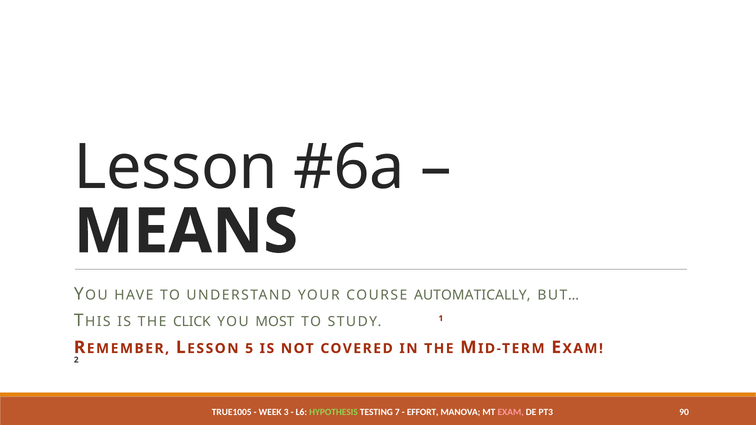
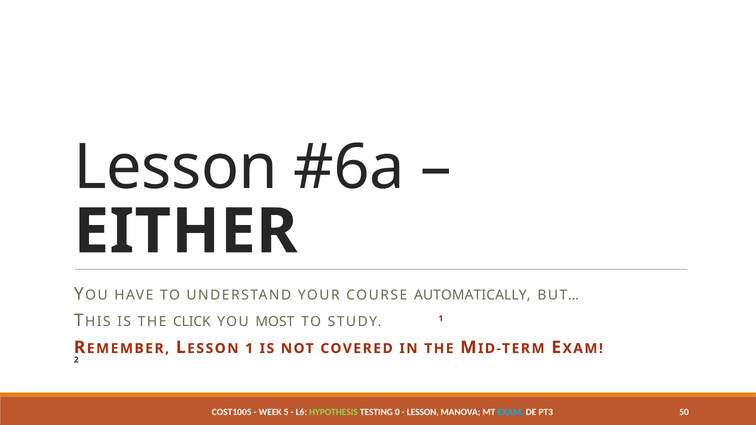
MEANS: MEANS -> EITHER
5 at (249, 349): 5 -> 1
TRUE1005: TRUE1005 -> COST1005
3: 3 -> 5
7: 7 -> 0
EFFORT at (423, 412): EFFORT -> LESSON
EXAM colour: pink -> light blue
90: 90 -> 50
